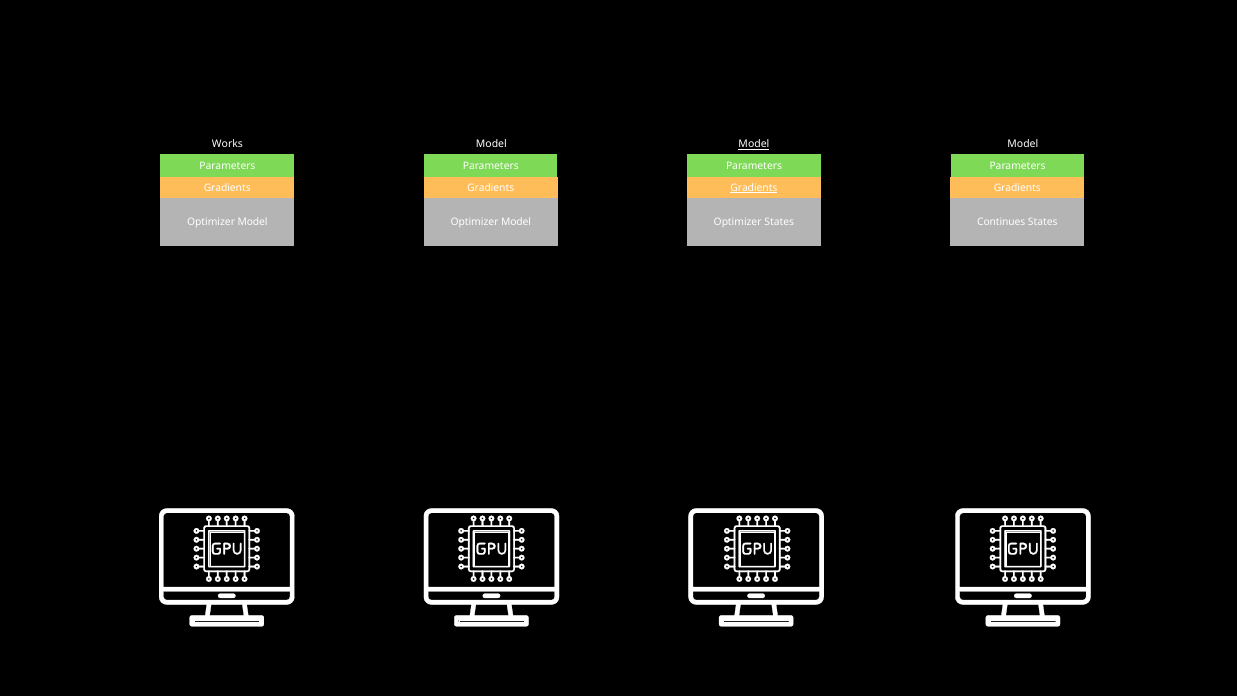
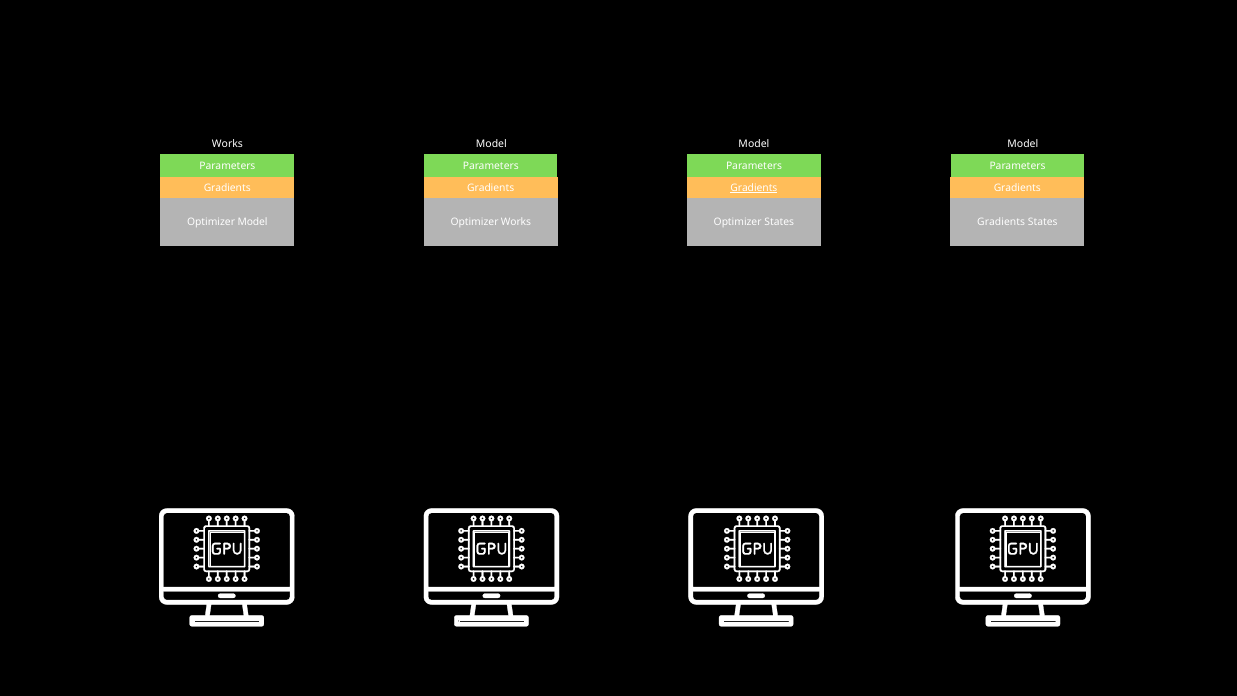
Model at (754, 144) underline: present -> none
Model at (516, 222): Model -> Works
Continues at (1001, 222): Continues -> Gradients
